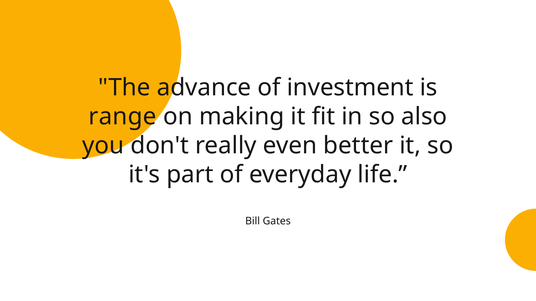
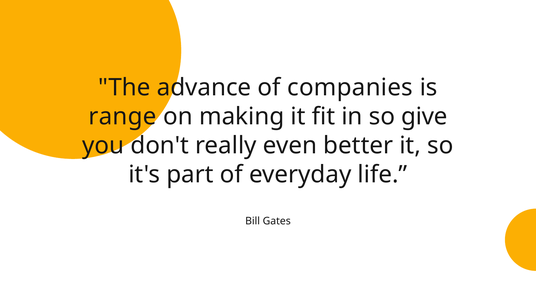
investment: investment -> companies
also: also -> give
